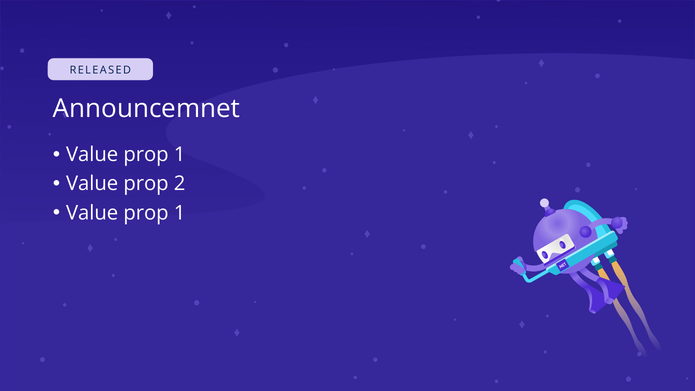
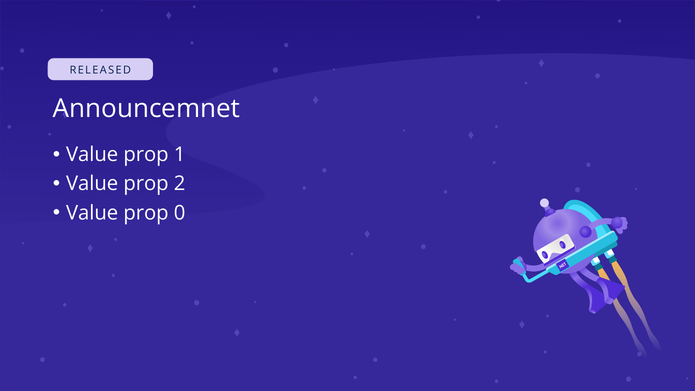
1 at (180, 213): 1 -> 0
